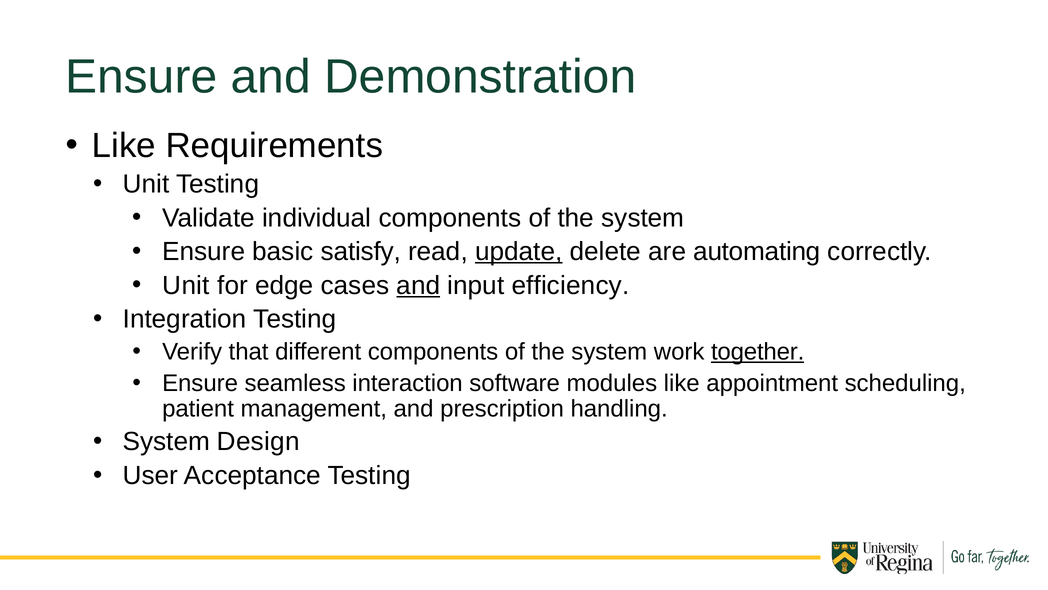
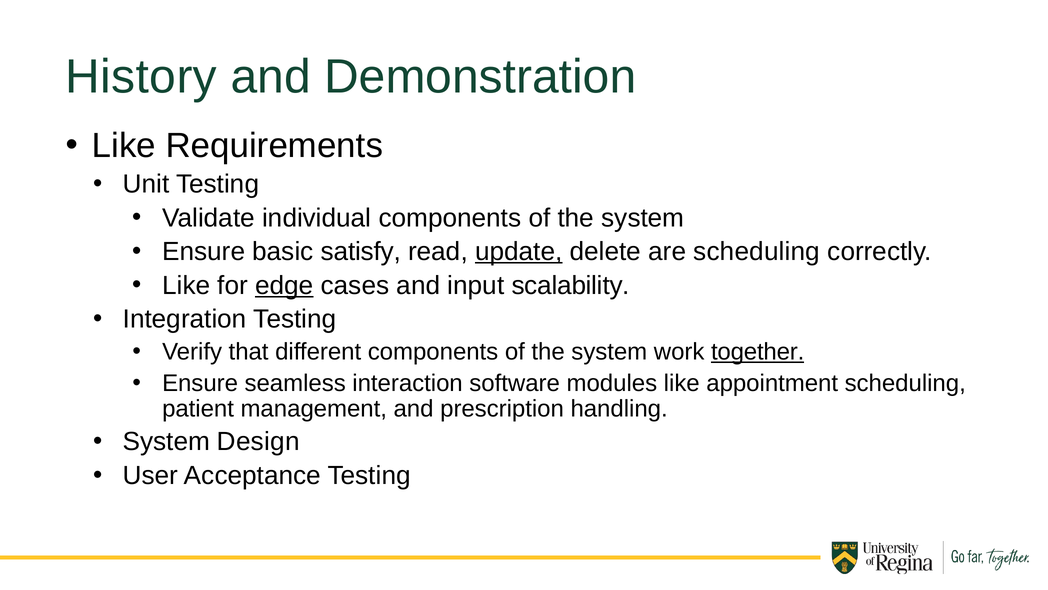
Ensure at (141, 77): Ensure -> History
are automating: automating -> scheduling
Unit at (186, 285): Unit -> Like
edge underline: none -> present
and at (418, 285) underline: present -> none
efficiency: efficiency -> scalability
